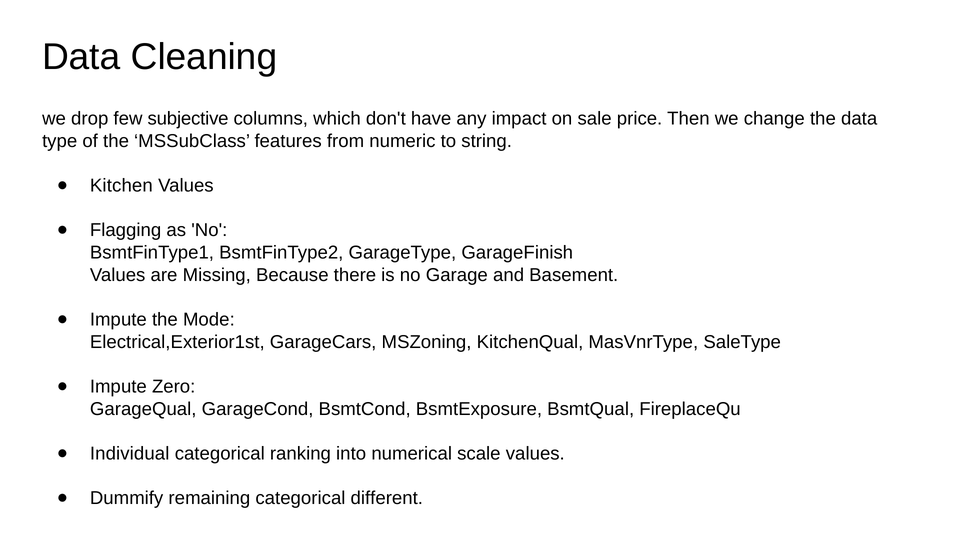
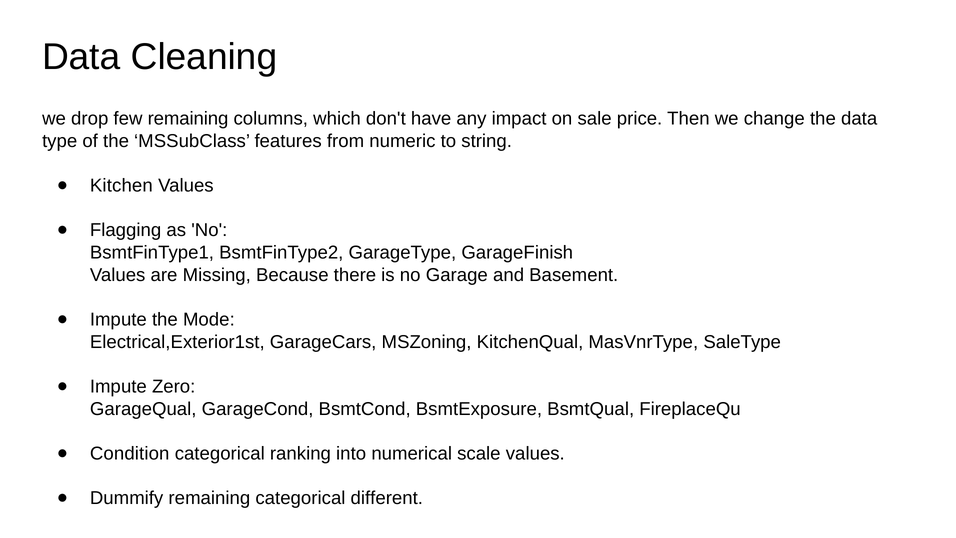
few subjective: subjective -> remaining
Individual: Individual -> Condition
